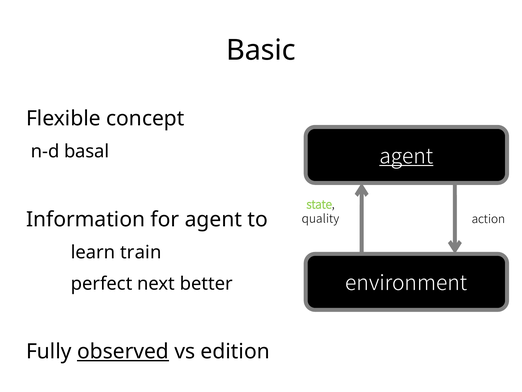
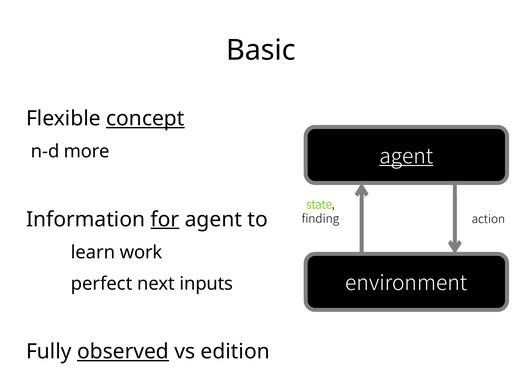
concept underline: none -> present
basal: basal -> more
for underline: none -> present
quality: quality -> finding
train: train -> work
better: better -> inputs
